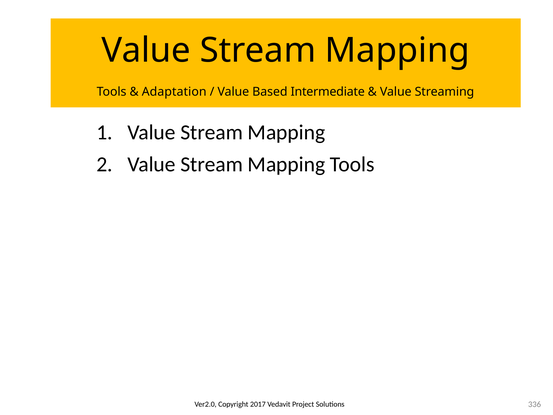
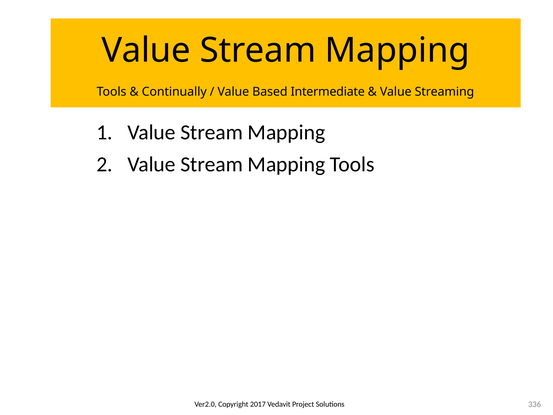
Adaptation: Adaptation -> Continually
